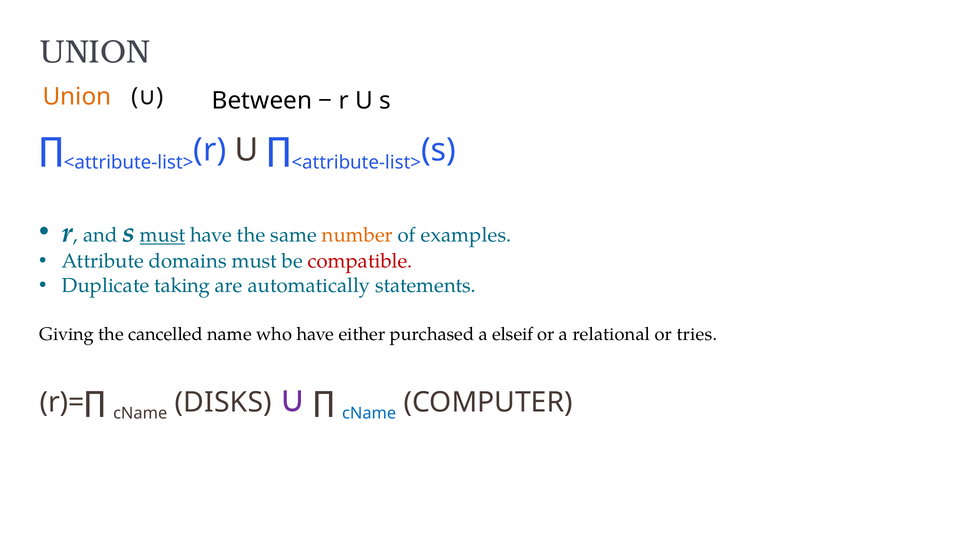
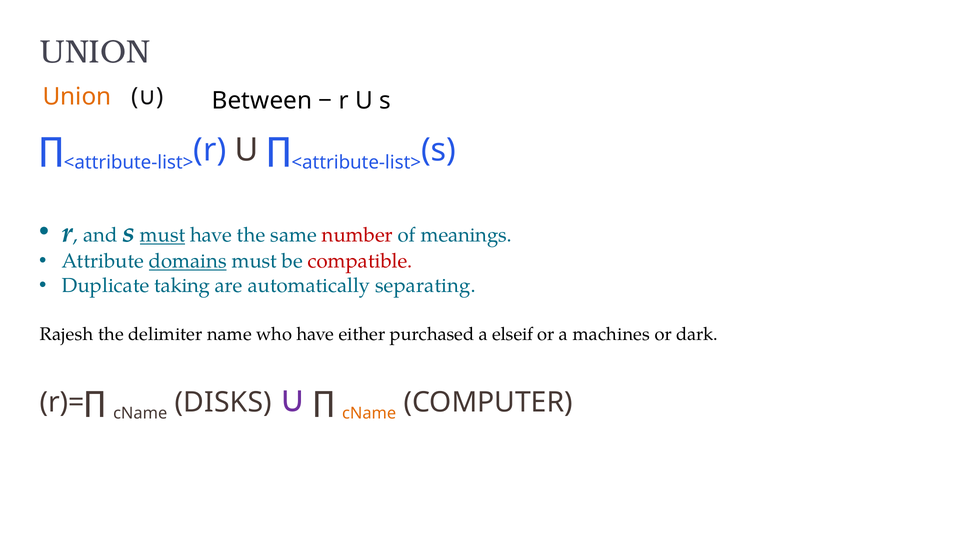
number colour: orange -> red
examples: examples -> meanings
domains underline: none -> present
statements: statements -> separating
Giving: Giving -> Rajesh
cancelled: cancelled -> delimiter
relational: relational -> machines
tries: tries -> dark
cName at (369, 413) colour: blue -> orange
